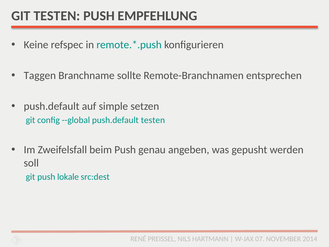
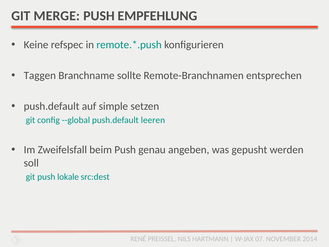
GIT TESTEN: TESTEN -> MERGE
push.default testen: testen -> leeren
